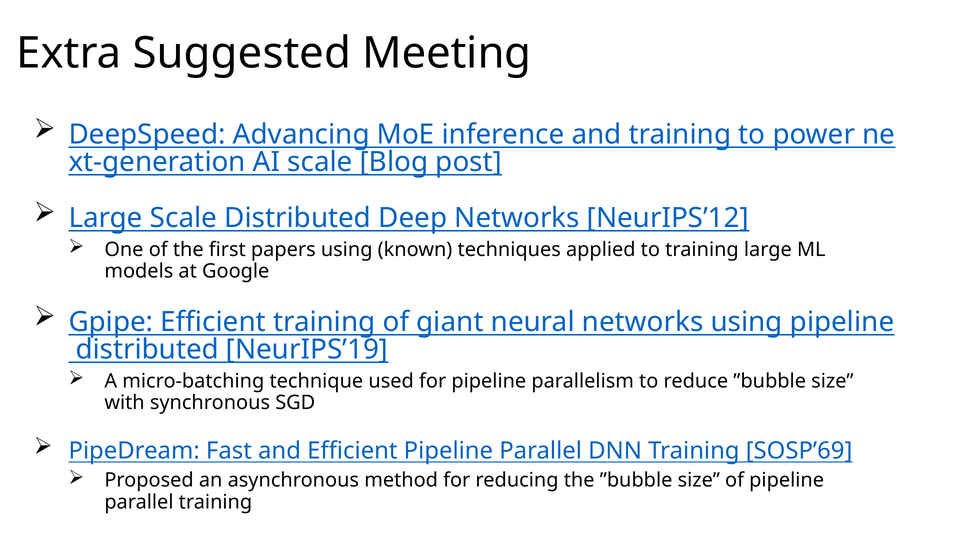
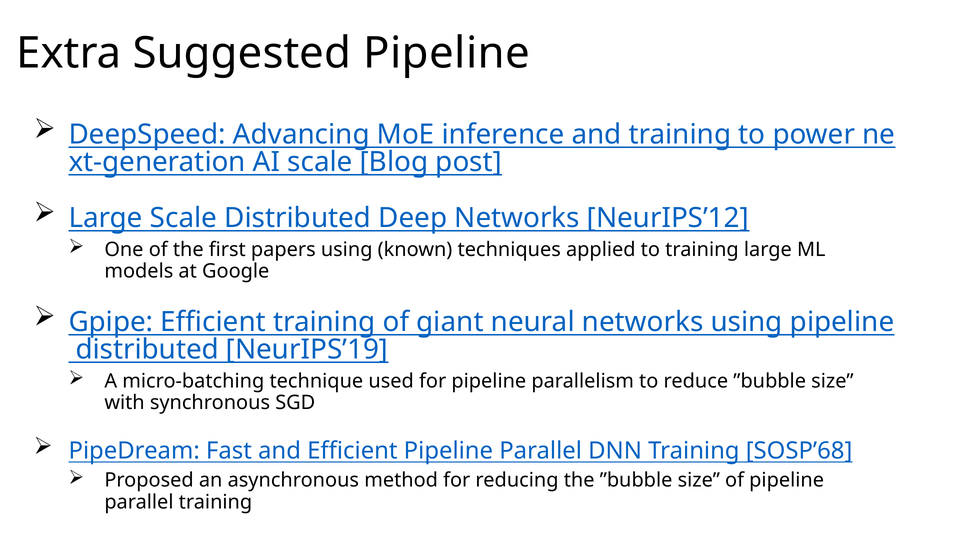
Suggested Meeting: Meeting -> Pipeline
SOSP’69: SOSP’69 -> SOSP’68
